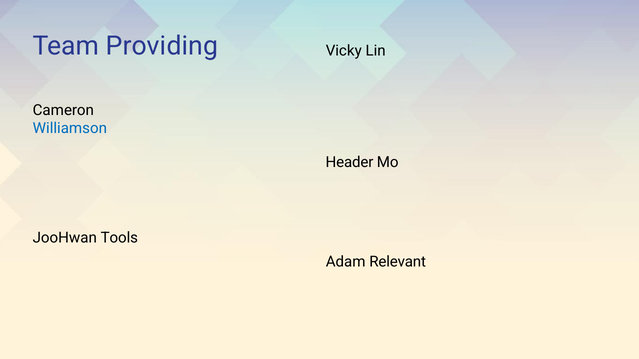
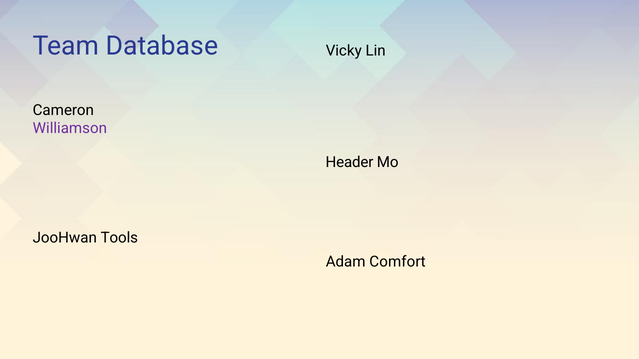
Providing: Providing -> Database
Williamson colour: blue -> purple
Relevant: Relevant -> Comfort
